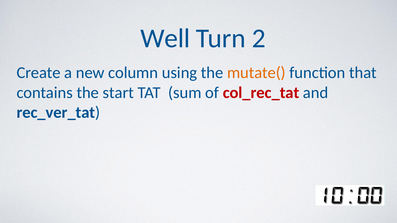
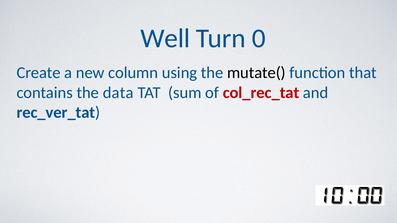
2: 2 -> 0
mutate( colour: orange -> black
start: start -> data
